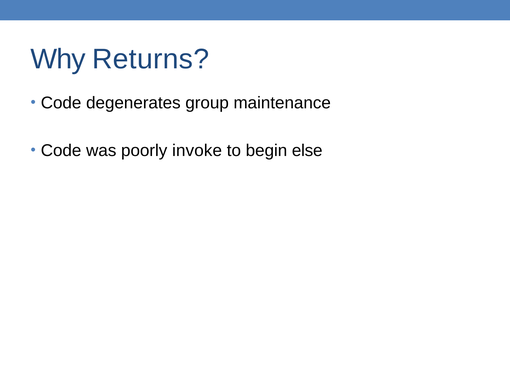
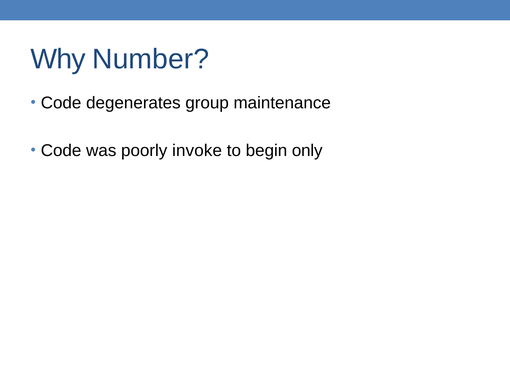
Returns: Returns -> Number
else: else -> only
